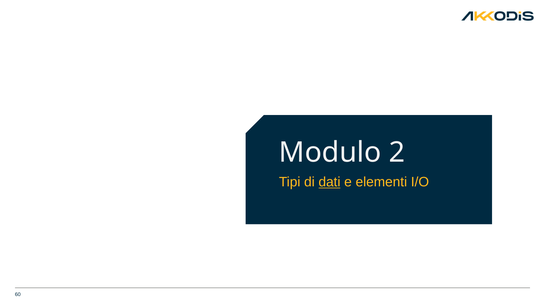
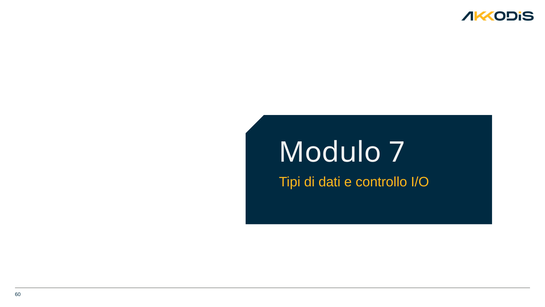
2: 2 -> 7
dati underline: present -> none
elementi: elementi -> controllo
